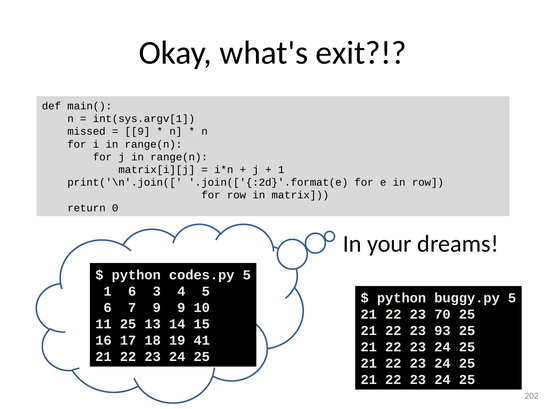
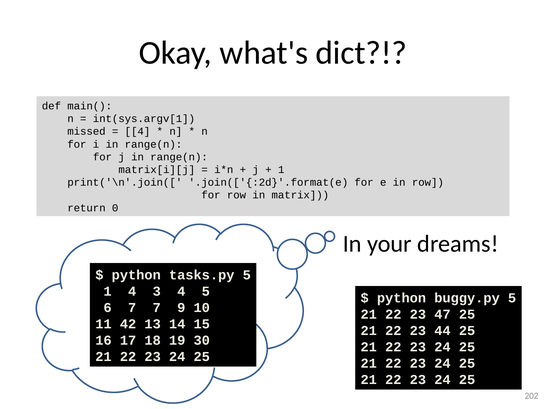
exit: exit -> dict
9 at (137, 132): 9 -> 4
codes.py: codes.py -> tasks.py
1 6: 6 -> 4
7 9: 9 -> 7
70: 70 -> 47
11 25: 25 -> 42
93: 93 -> 44
41: 41 -> 30
